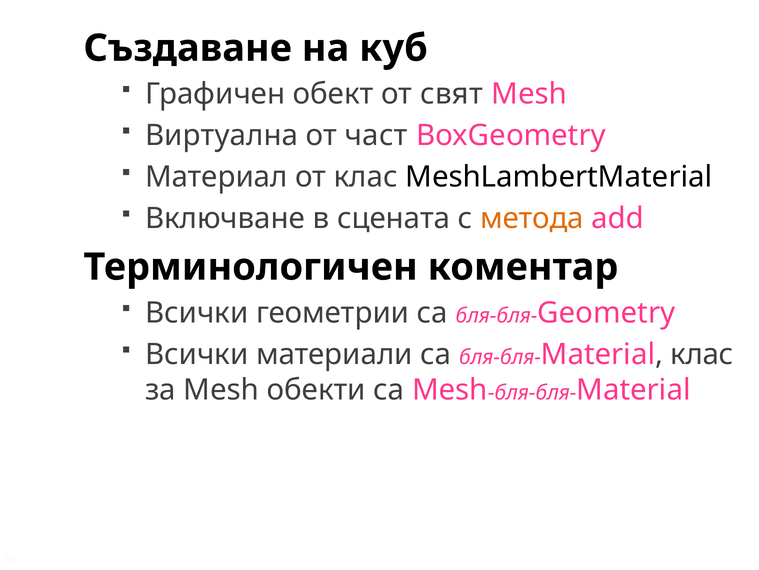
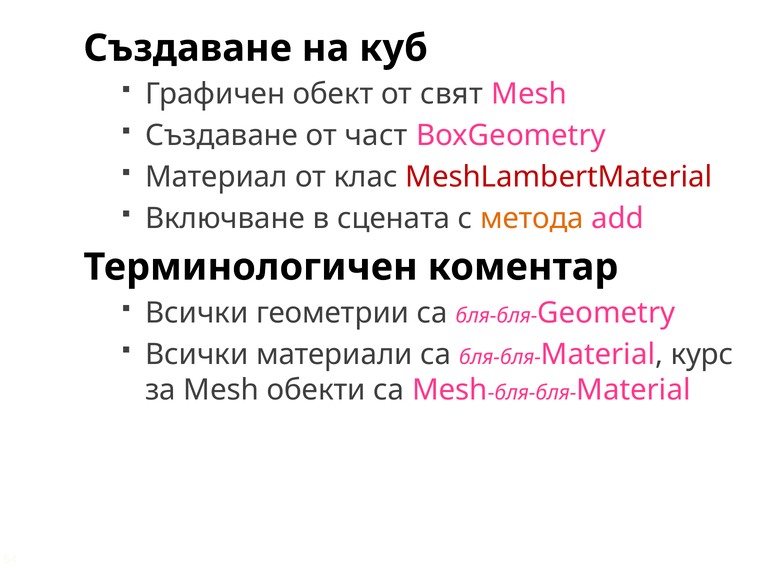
Виртуална at (222, 135): Виртуална -> Създаване
MeshLambertMaterial colour: black -> red
клас at (702, 354): клас -> курс
